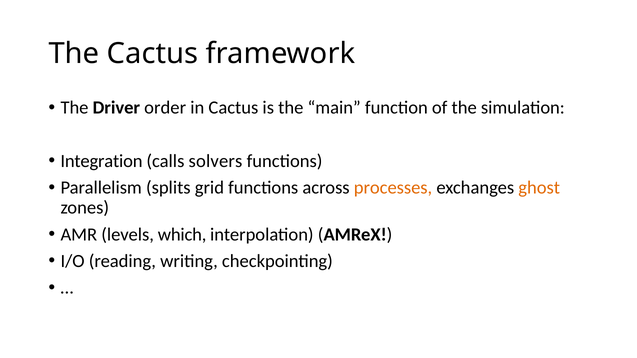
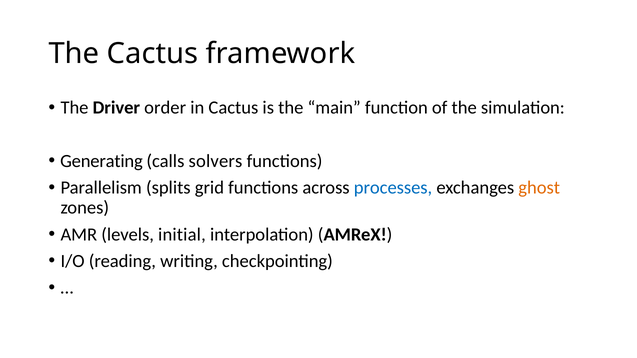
Integration: Integration -> Generating
processes colour: orange -> blue
which: which -> initial
